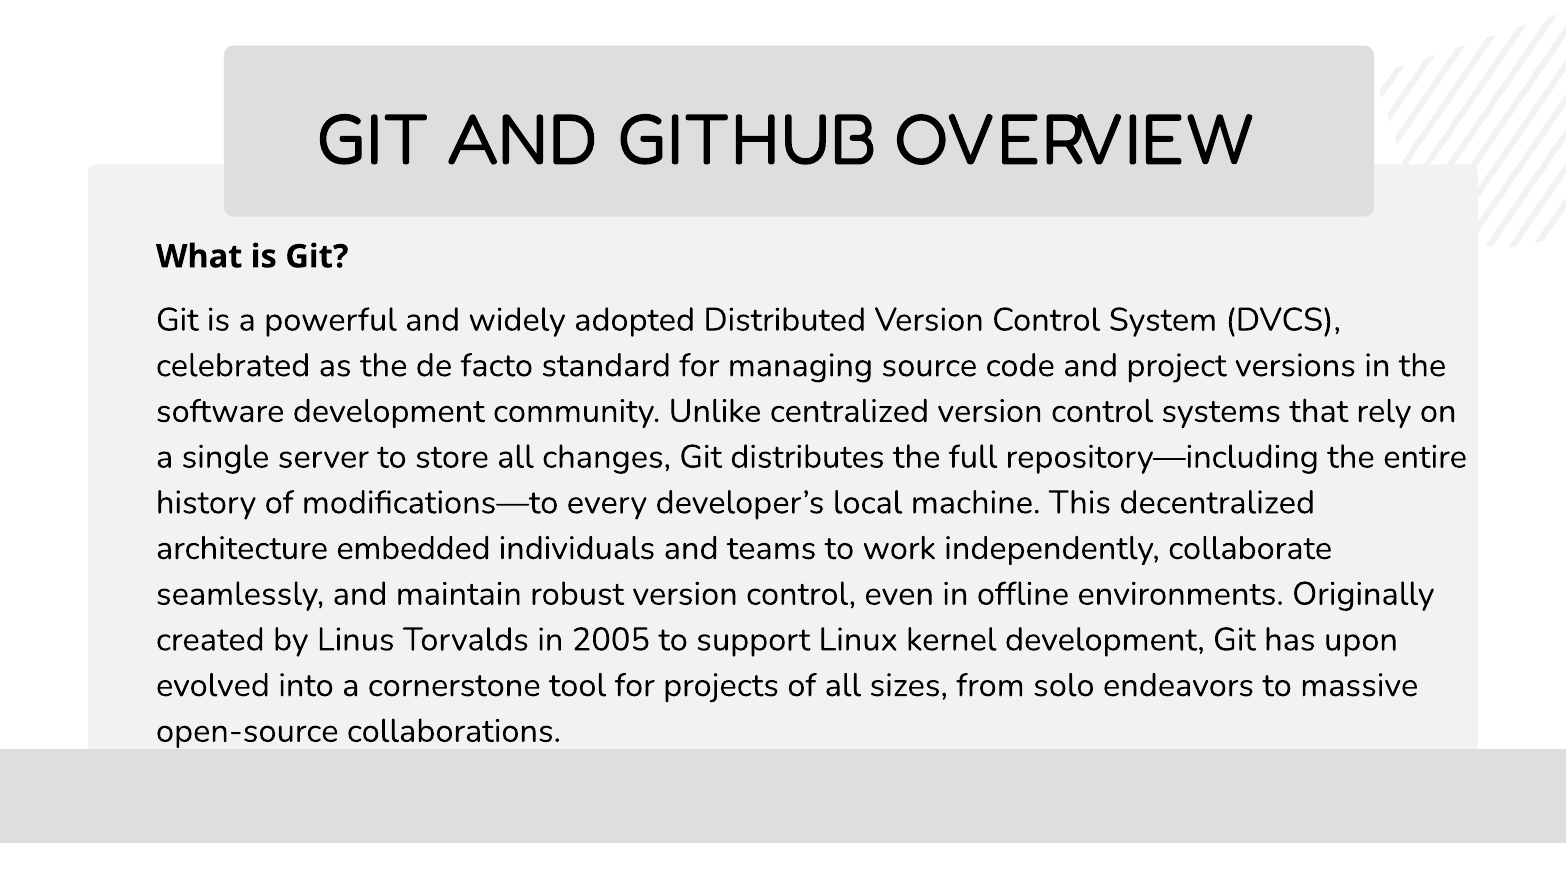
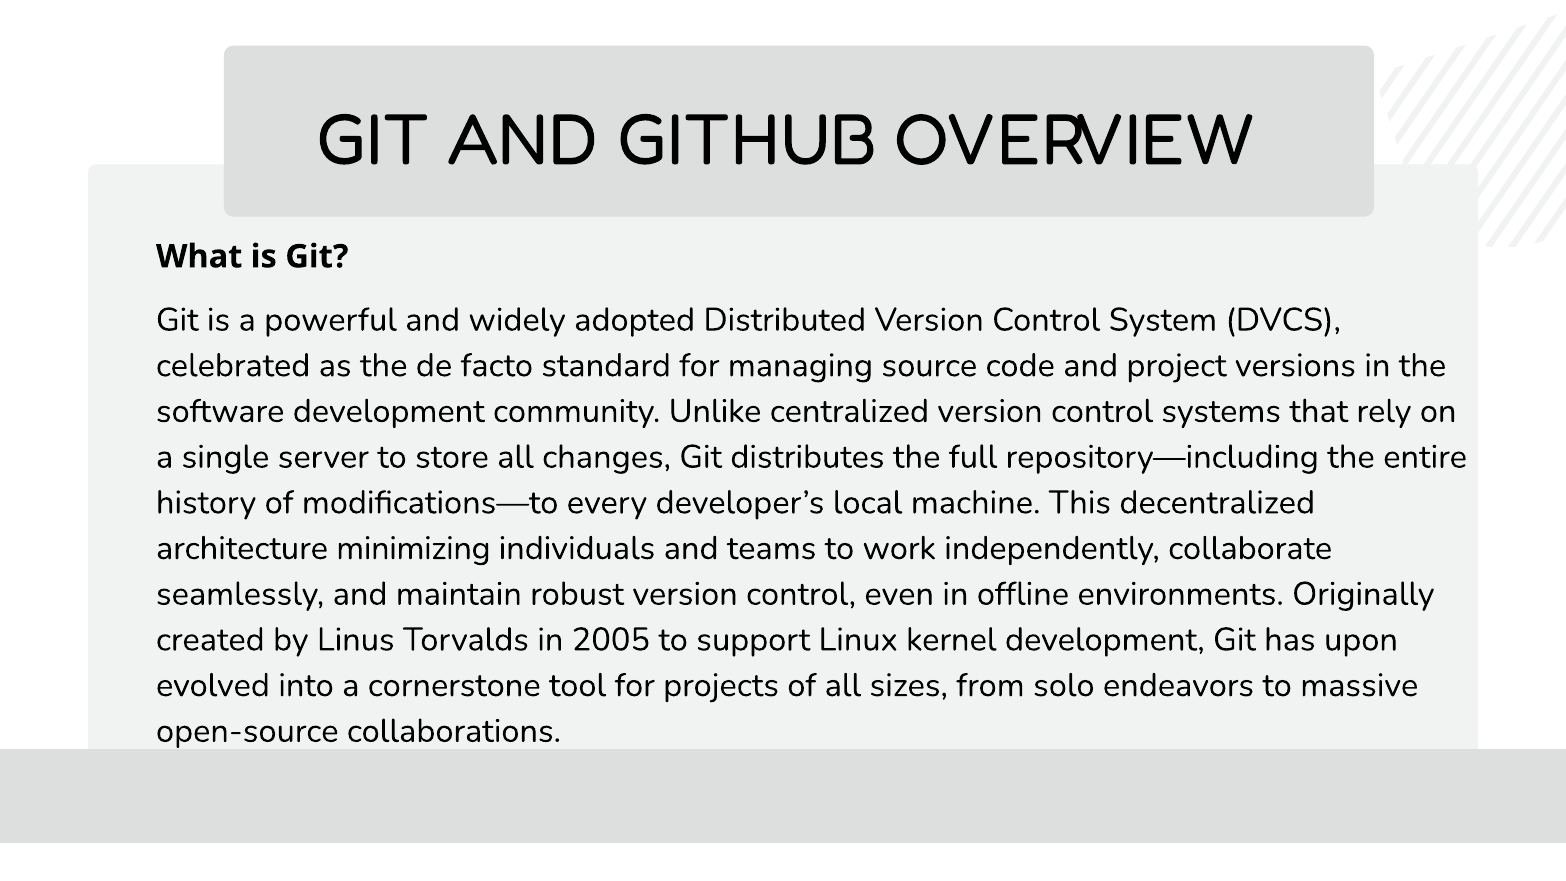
embedded: embedded -> minimizing
